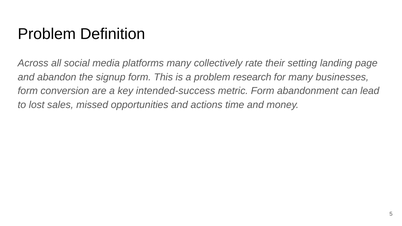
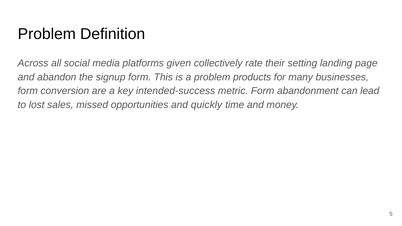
platforms many: many -> given
research: research -> products
actions: actions -> quickly
